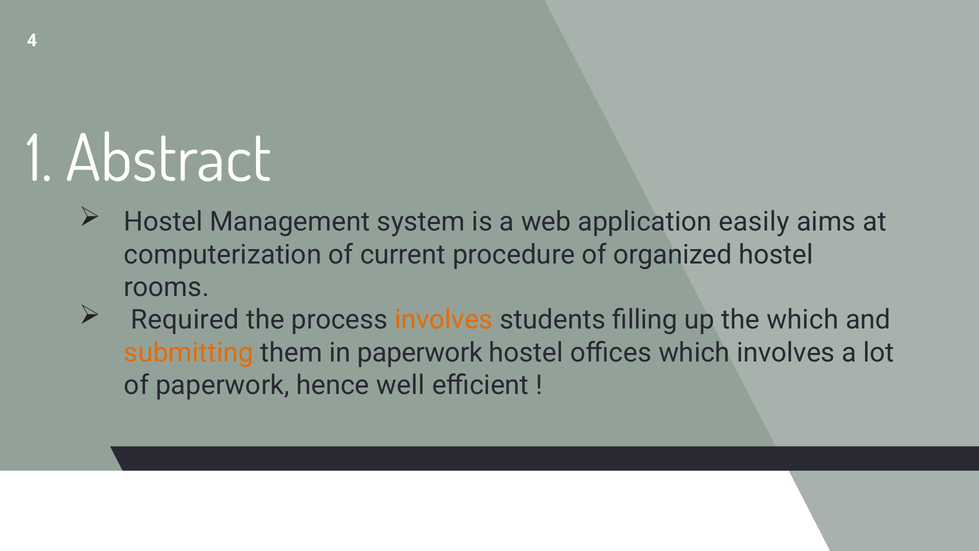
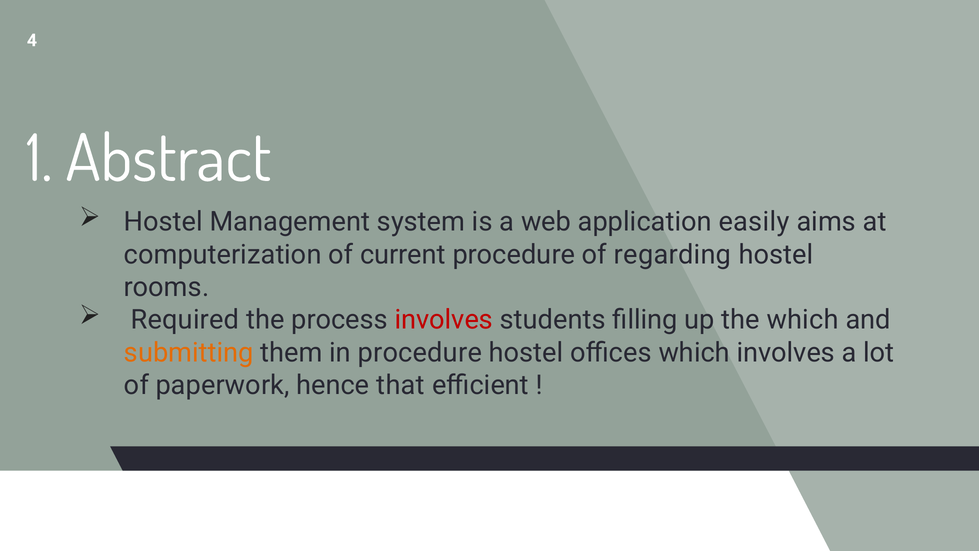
organized: organized -> regarding
involves at (444, 320) colour: orange -> red
in paperwork: paperwork -> procedure
well: well -> that
